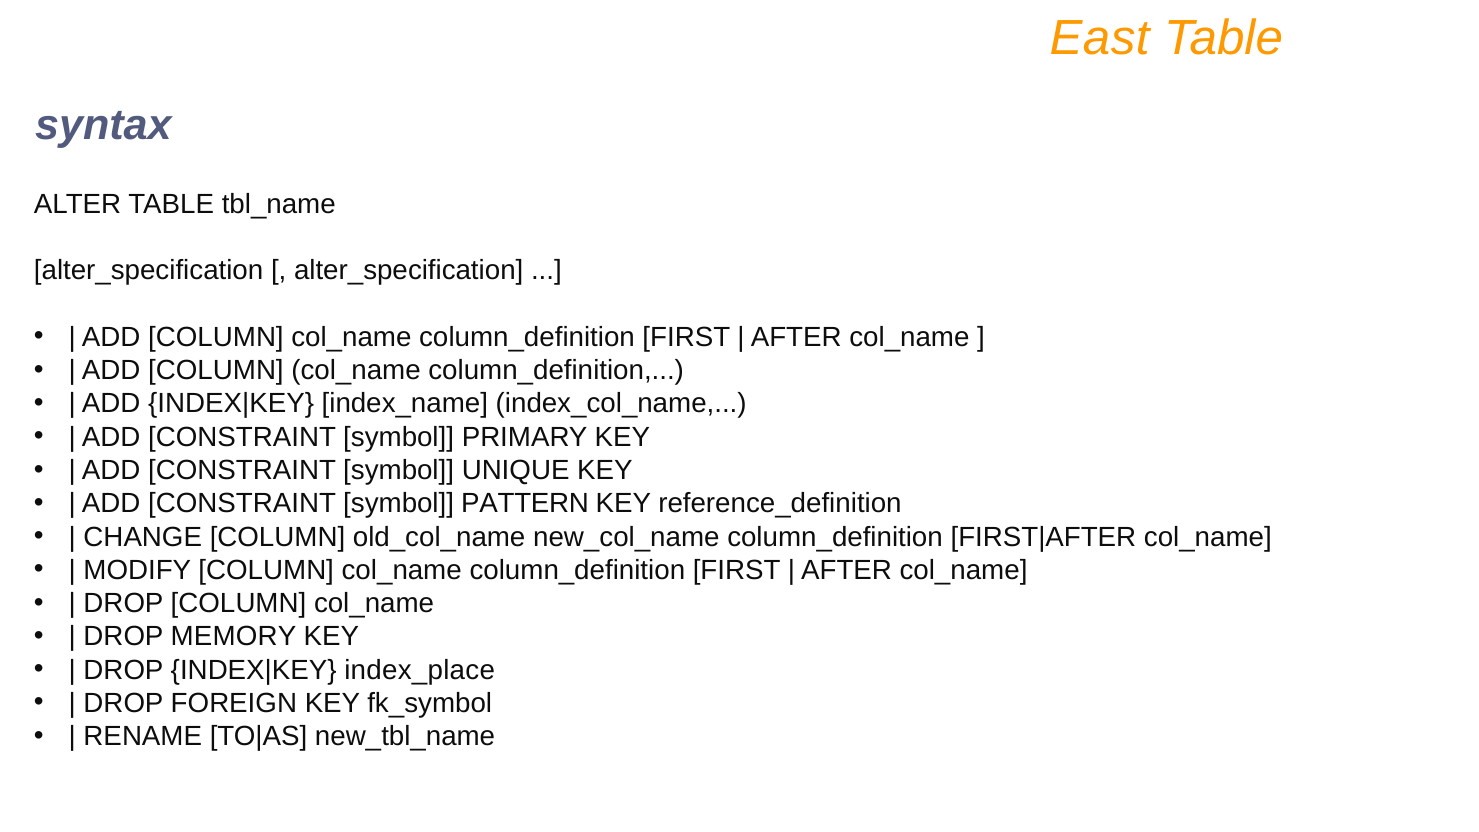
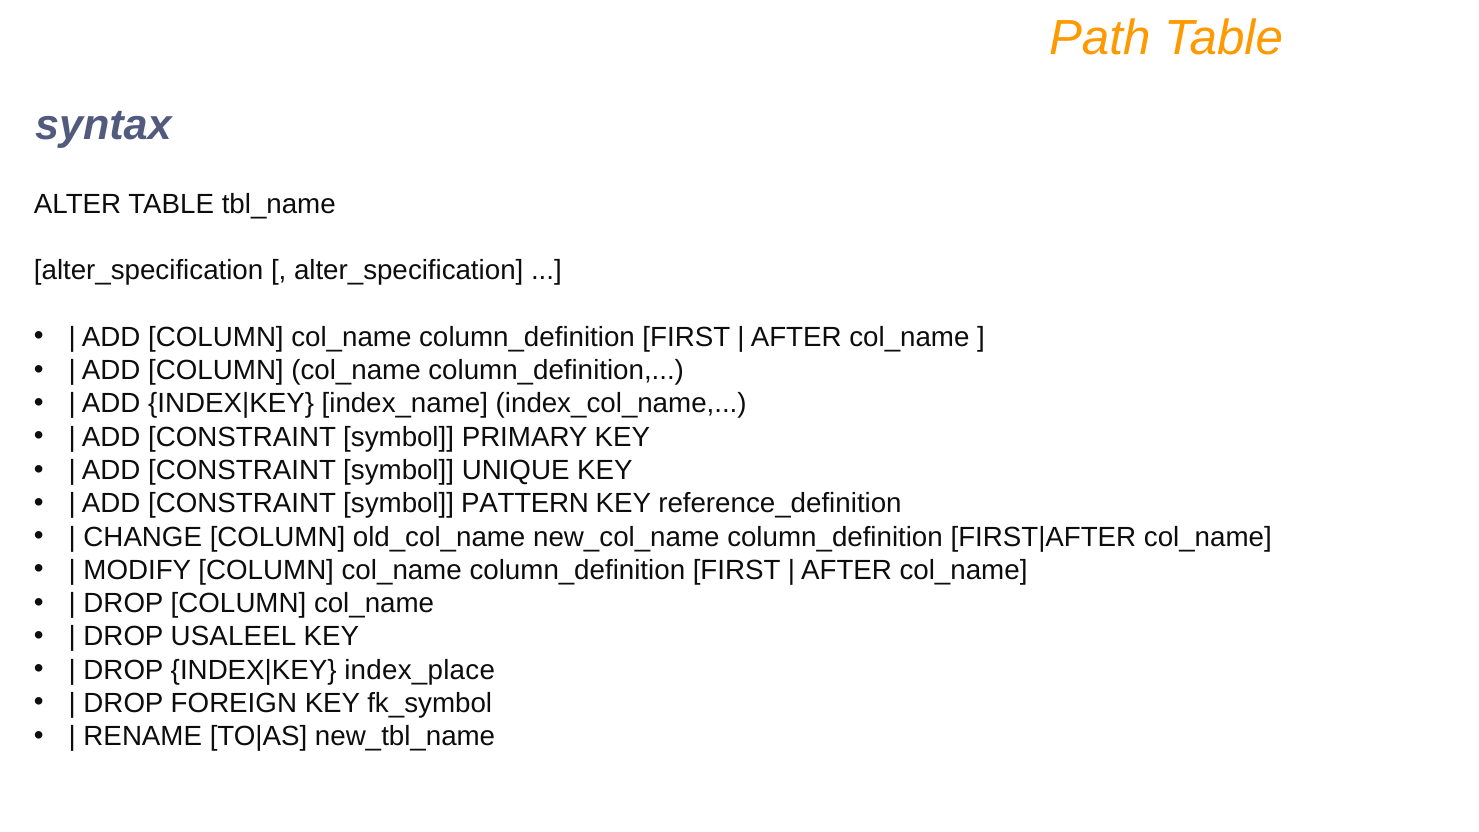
East: East -> Path
MEMORY: MEMORY -> USALEEL
